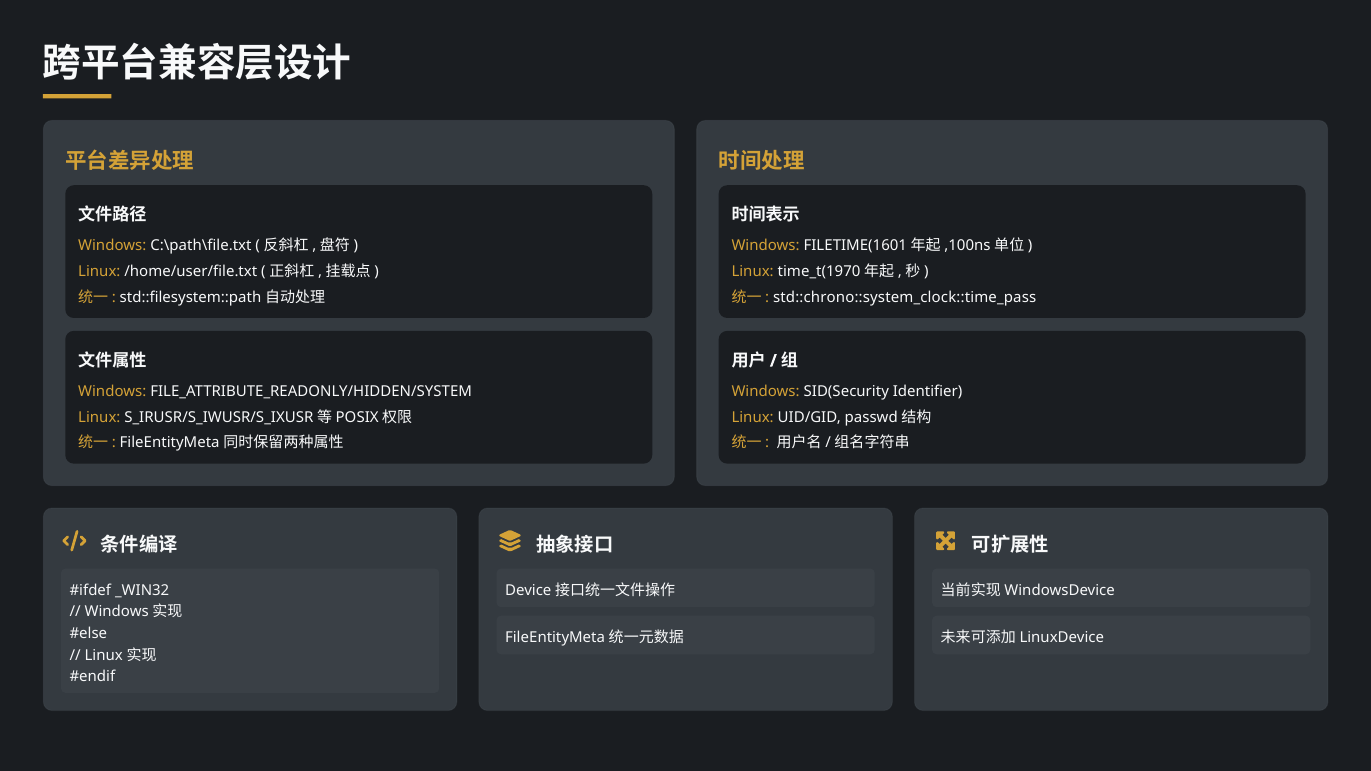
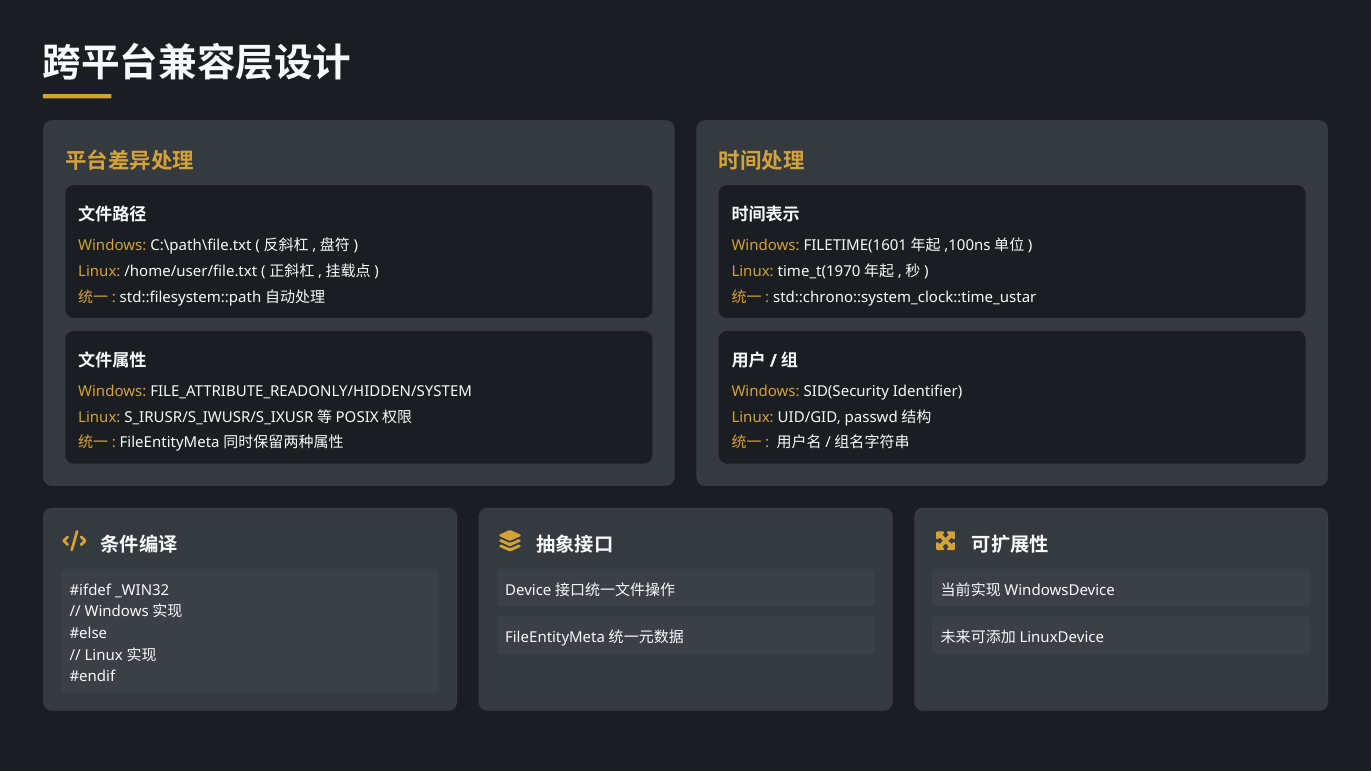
std::chrono::system_clock::time_pass: std::chrono::system_clock::time_pass -> std::chrono::system_clock::time_ustar
